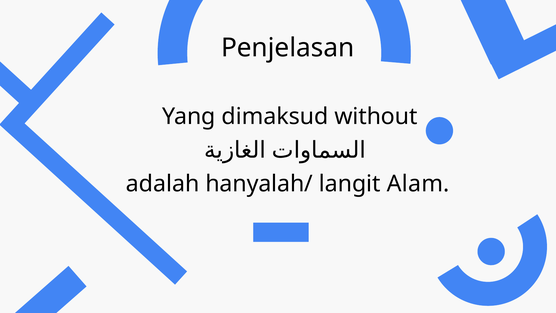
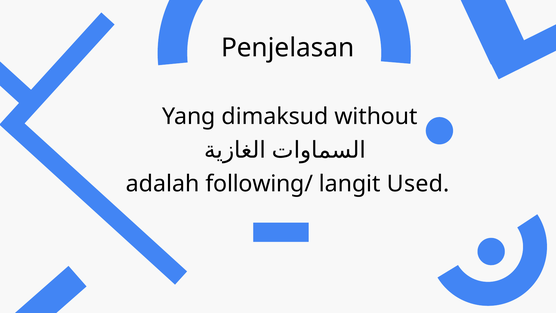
hanyalah/: hanyalah/ -> following/
Alam: Alam -> Used
